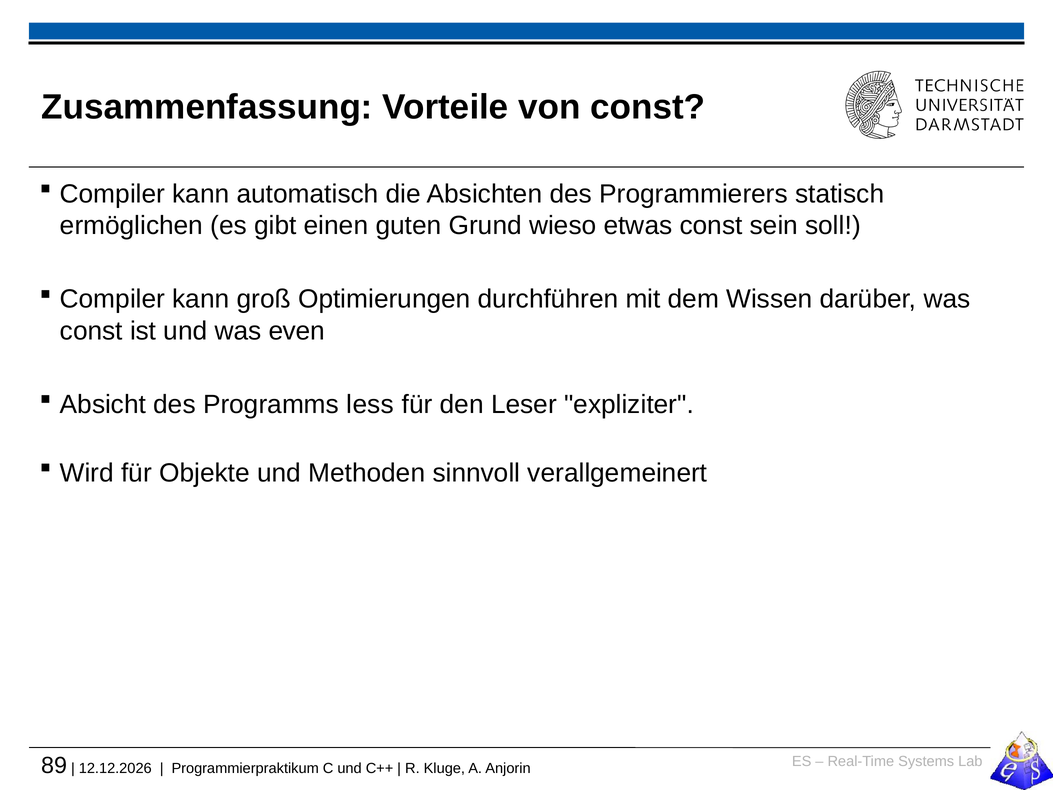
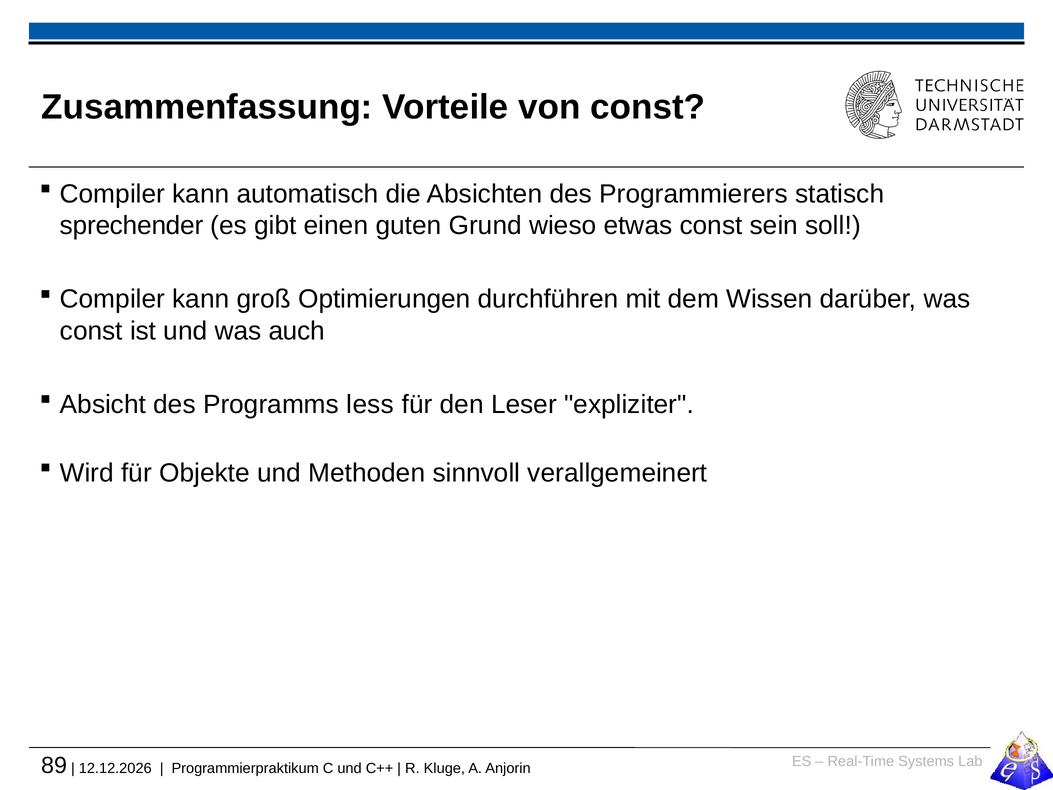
ermöglichen: ermöglichen -> sprechender
even: even -> auch
